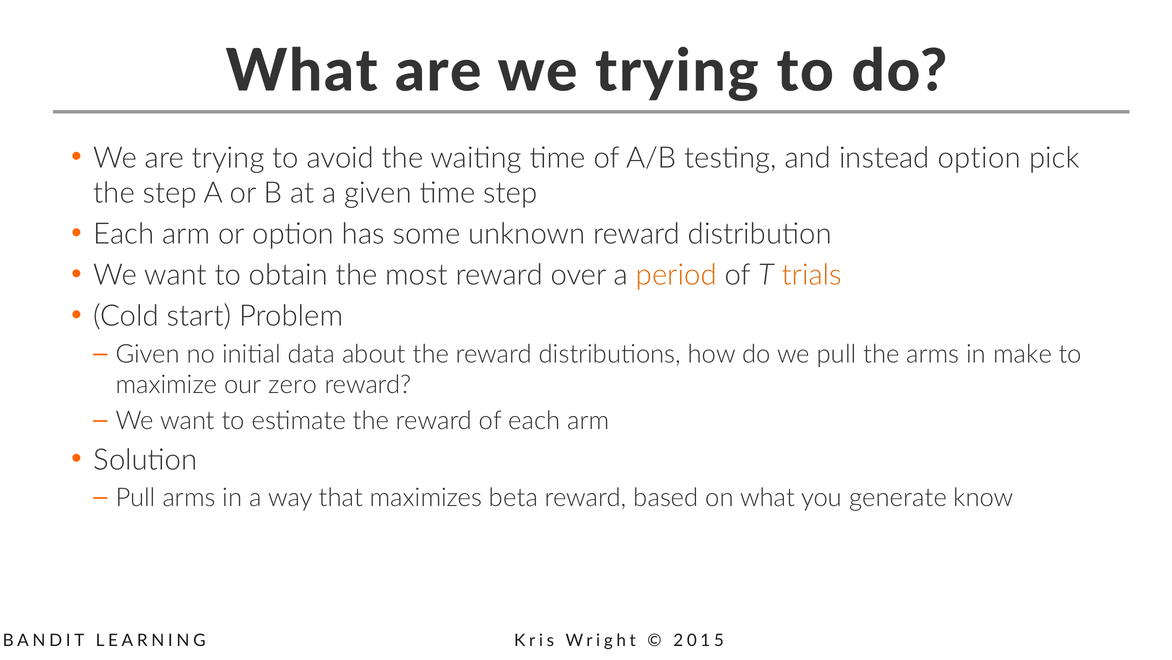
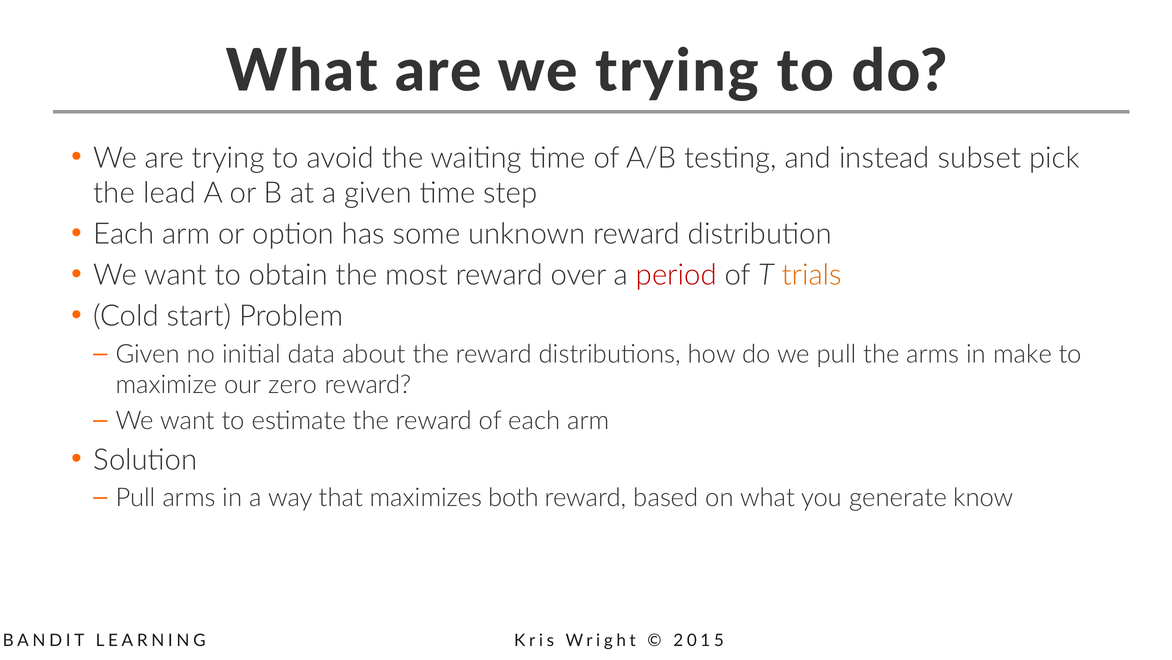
instead option: option -> subset
the step: step -> lead
period colour: orange -> red
beta: beta -> both
